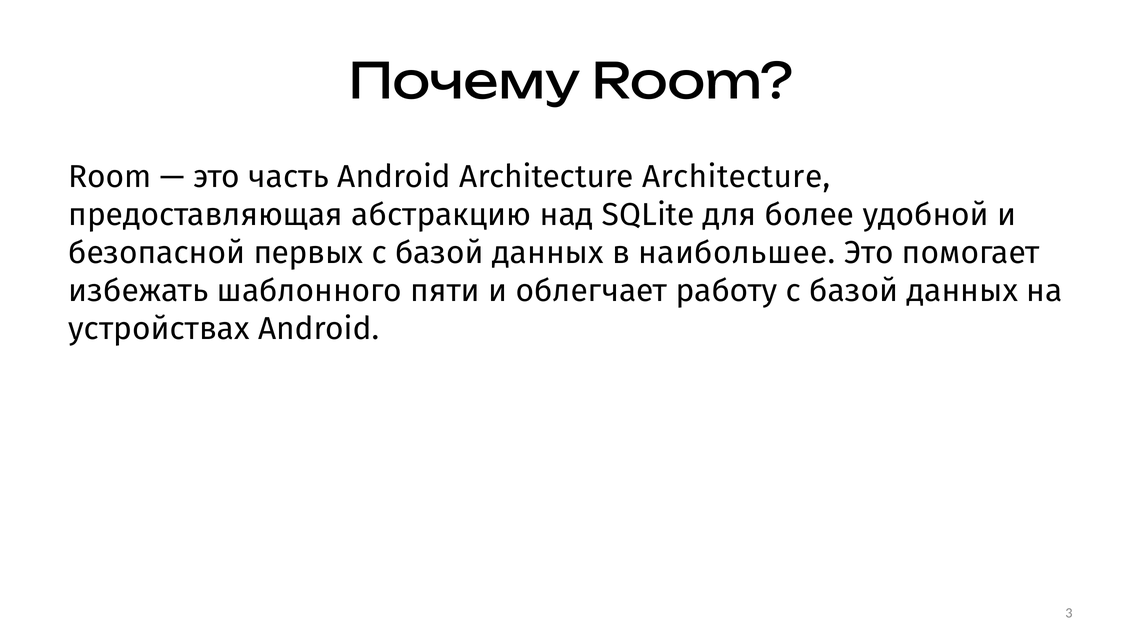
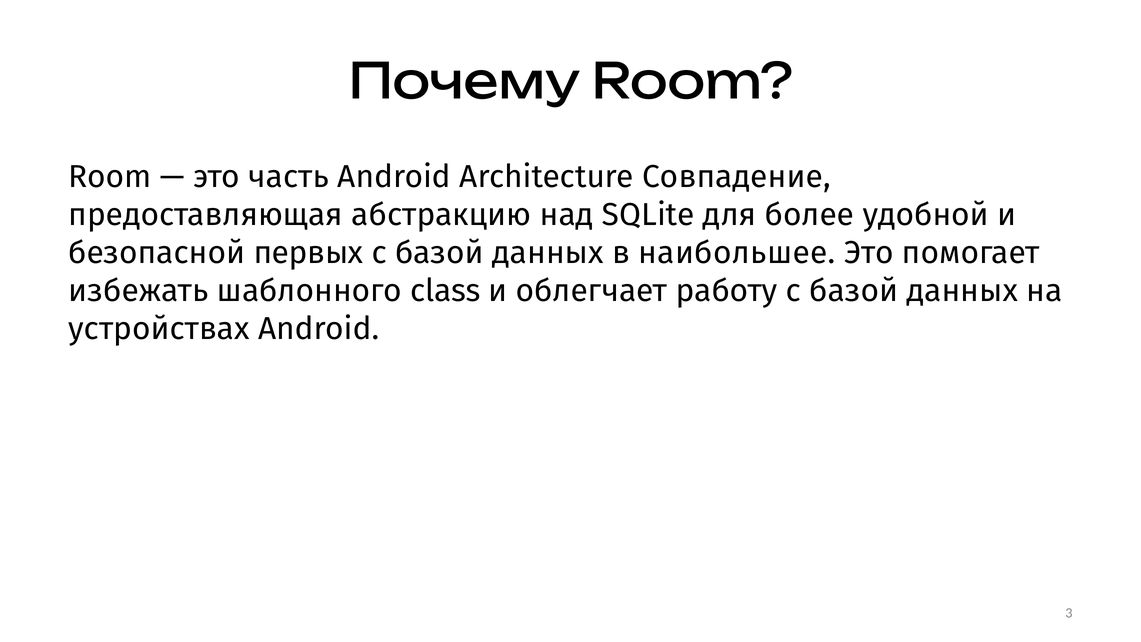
Architecture Architecture: Architecture -> Совпадение
пяти: пяти -> class
